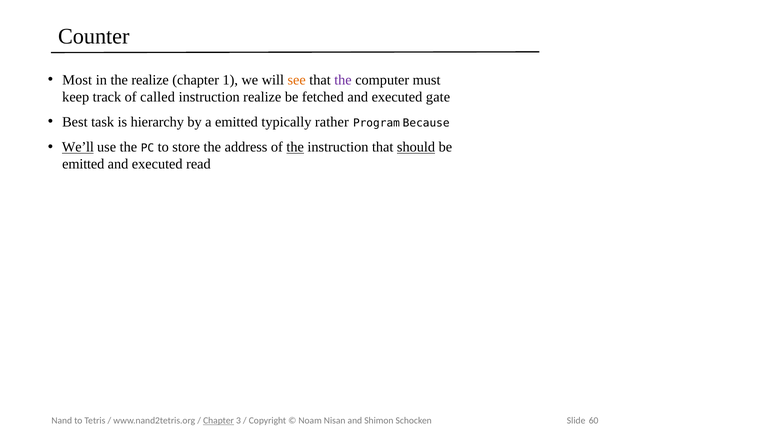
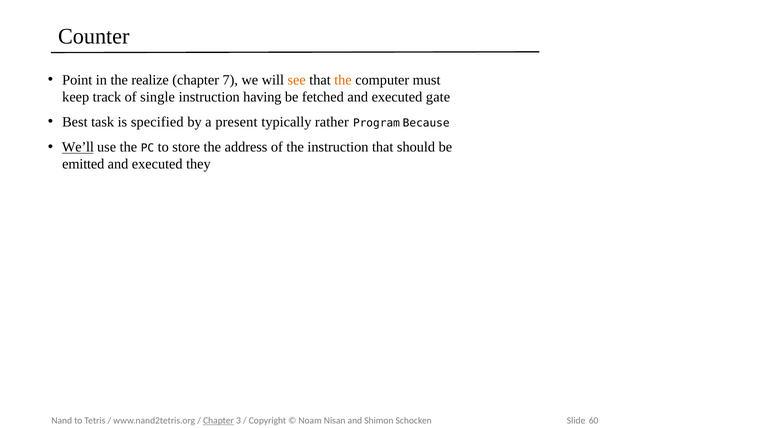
Most: Most -> Point
1: 1 -> 7
the at (343, 80) colour: purple -> orange
called: called -> single
instruction realize: realize -> having
hierarchy: hierarchy -> specified
a emitted: emitted -> present
the at (295, 147) underline: present -> none
should underline: present -> none
read: read -> they
